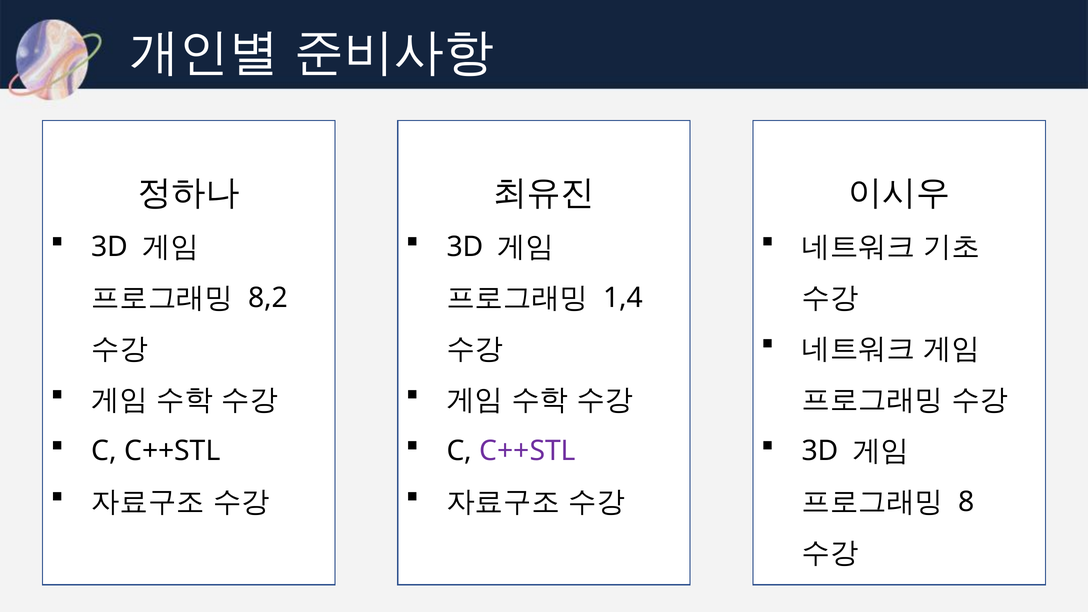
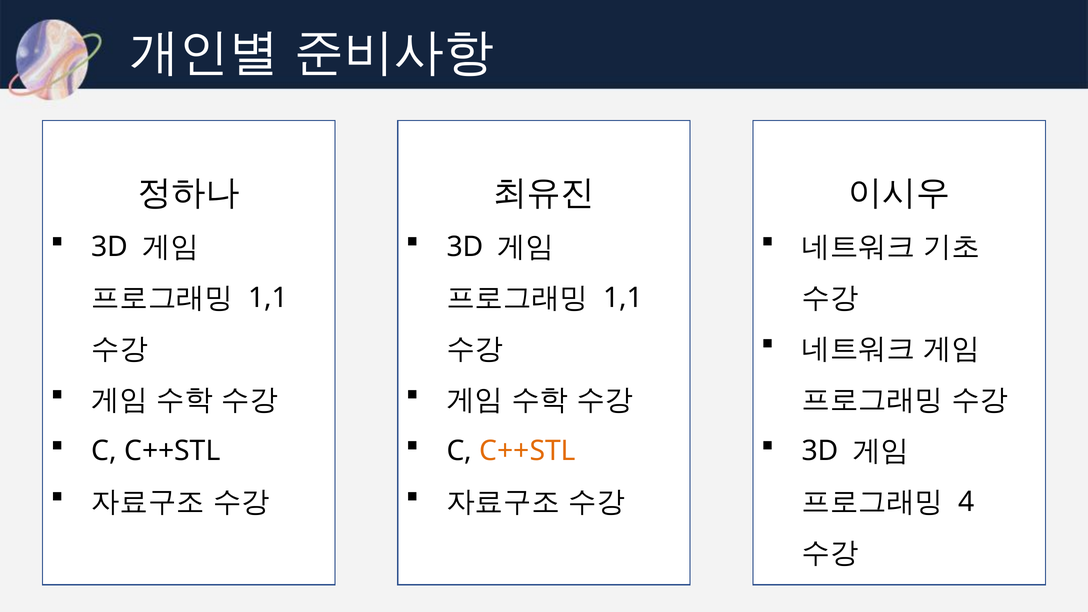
8,2 at (268, 298): 8,2 -> 1,1
1,4 at (623, 298): 1,4 -> 1,1
C++STL at (528, 451) colour: purple -> orange
8: 8 -> 4
